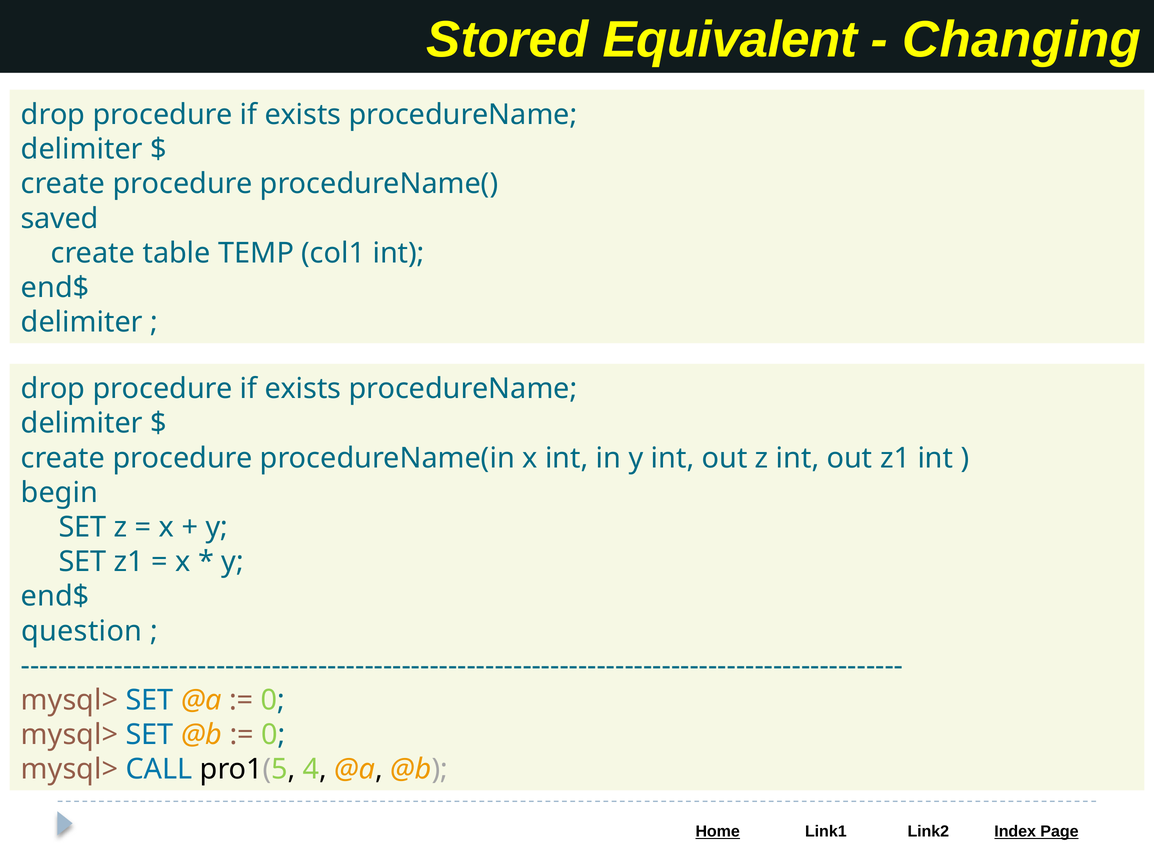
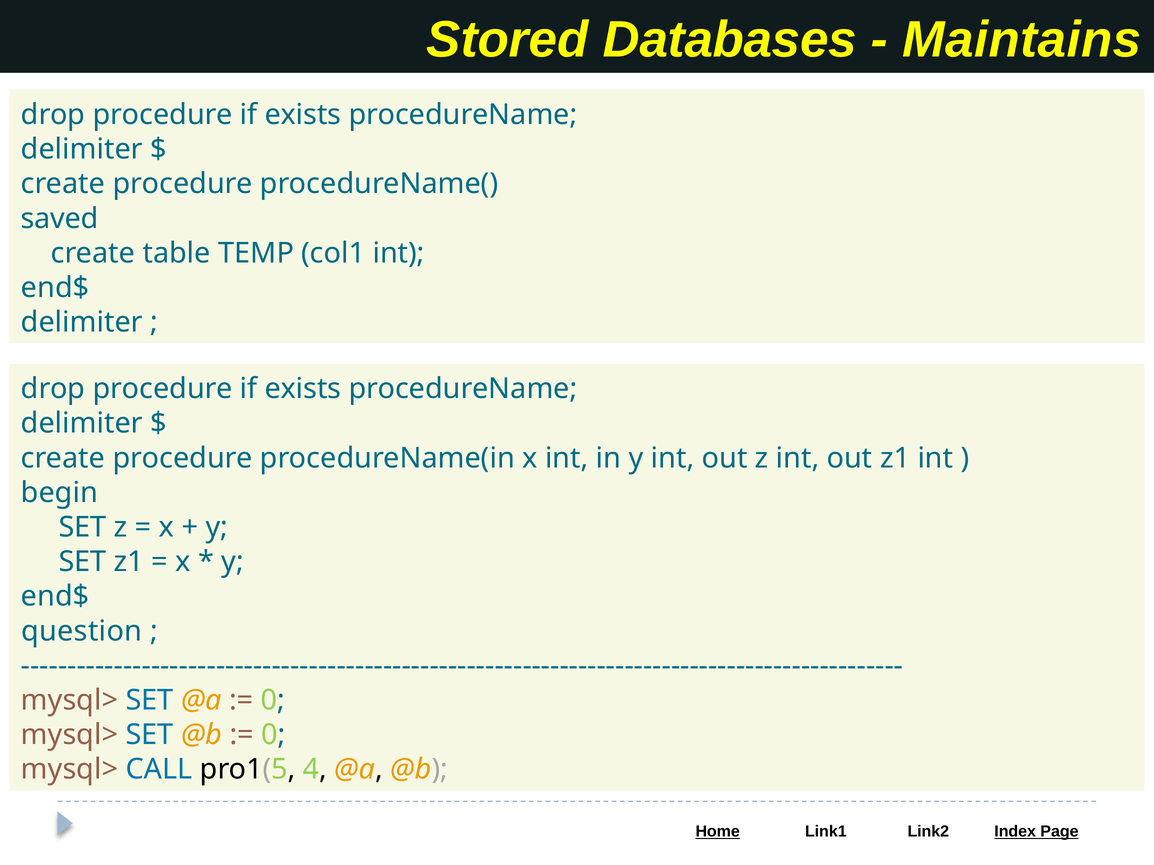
Equivalent: Equivalent -> Databases
Changing: Changing -> Maintains
